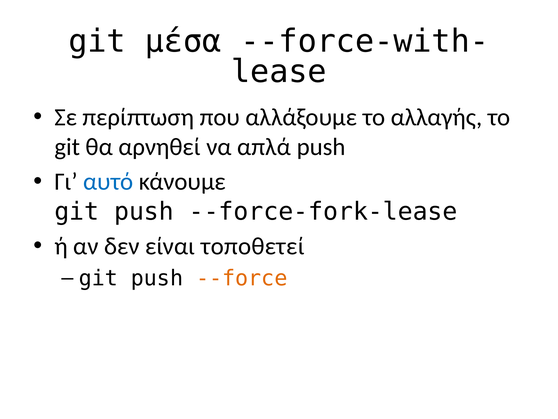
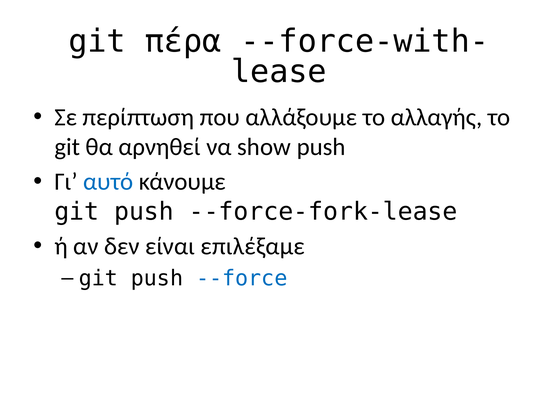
μέσα: μέσα -> πέρα
απλά: απλά -> show
τοποθετεί: τοποθετεί -> επιλέξαμε
--force colour: orange -> blue
